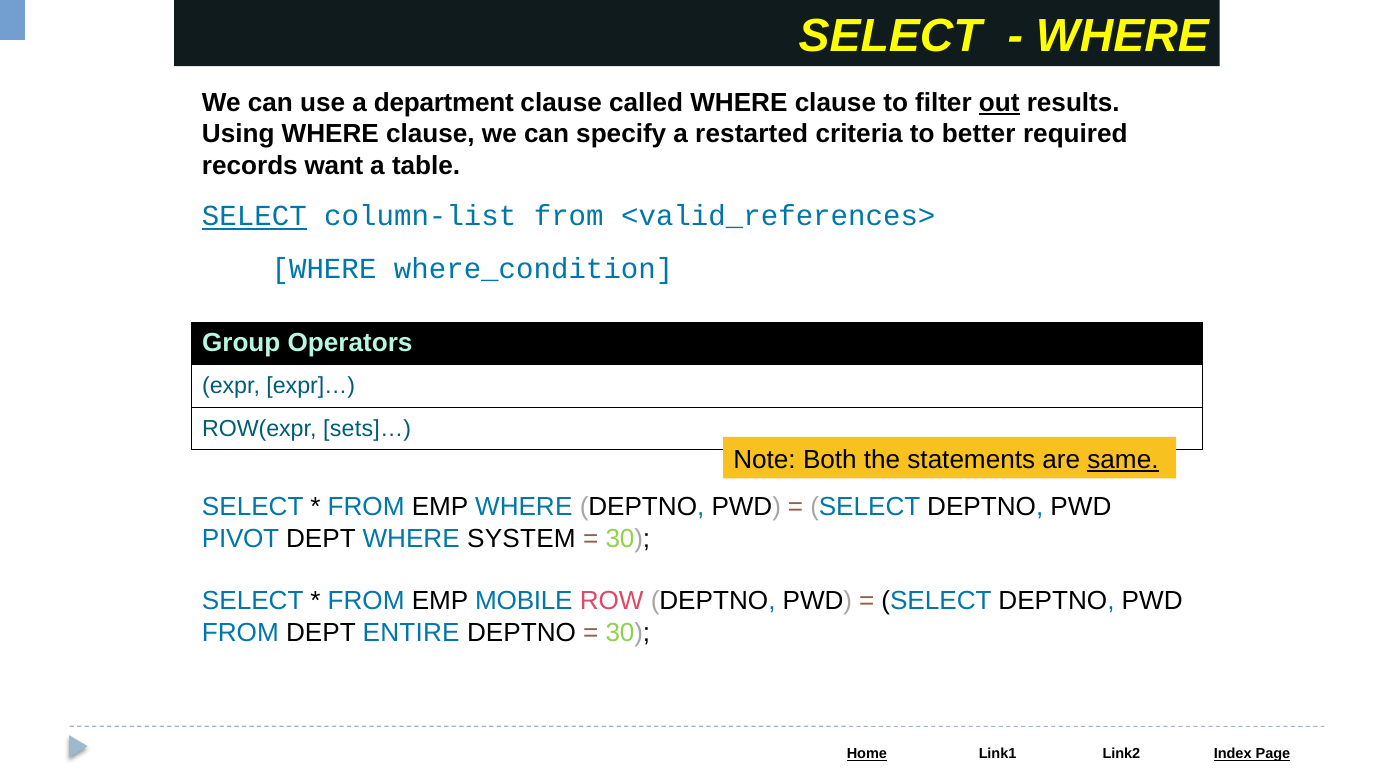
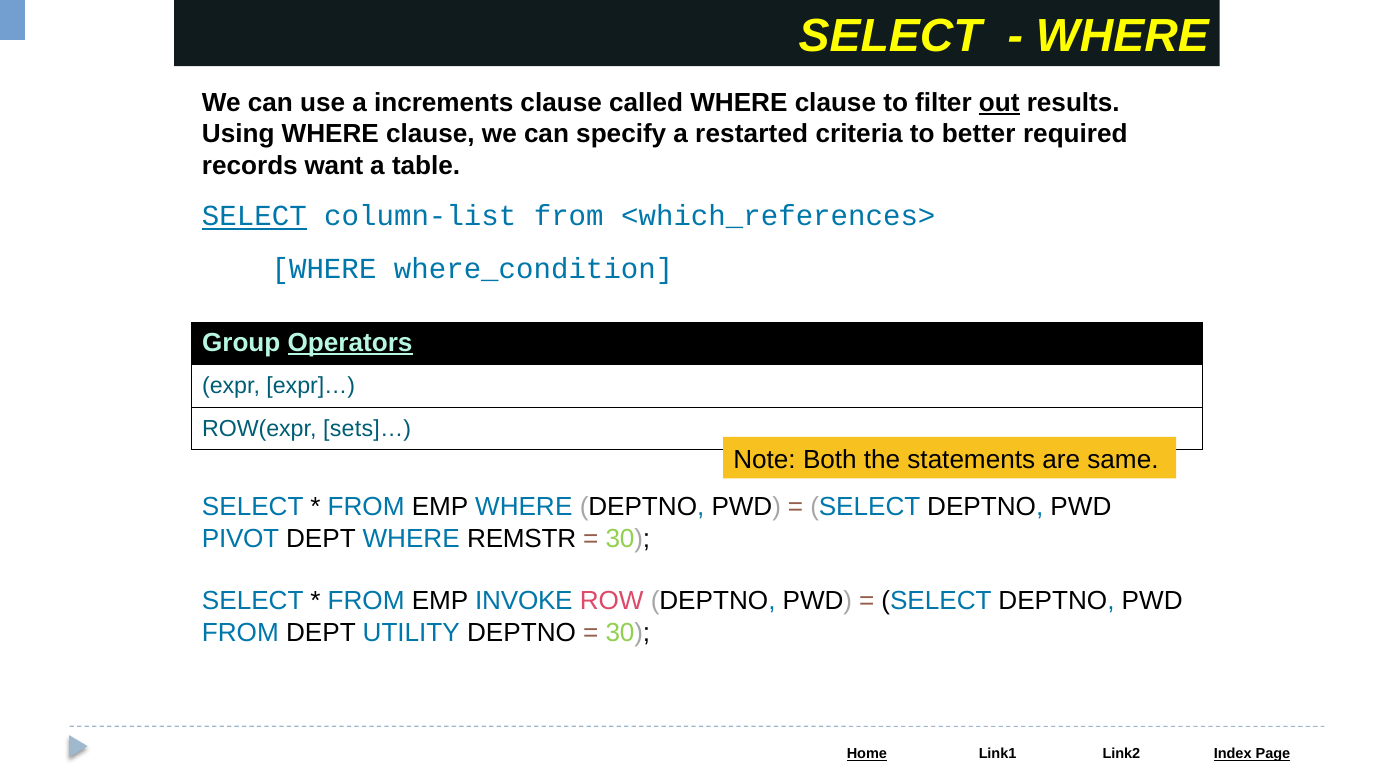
department: department -> increments
<valid_references>: <valid_references> -> <which_references>
Operators underline: none -> present
same underline: present -> none
SYSTEM: SYSTEM -> REMSTR
MOBILE: MOBILE -> INVOKE
ENTIRE: ENTIRE -> UTILITY
